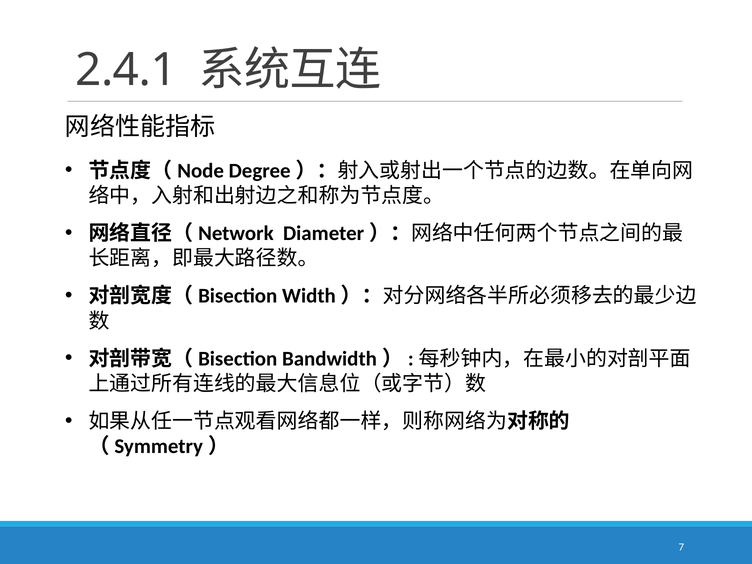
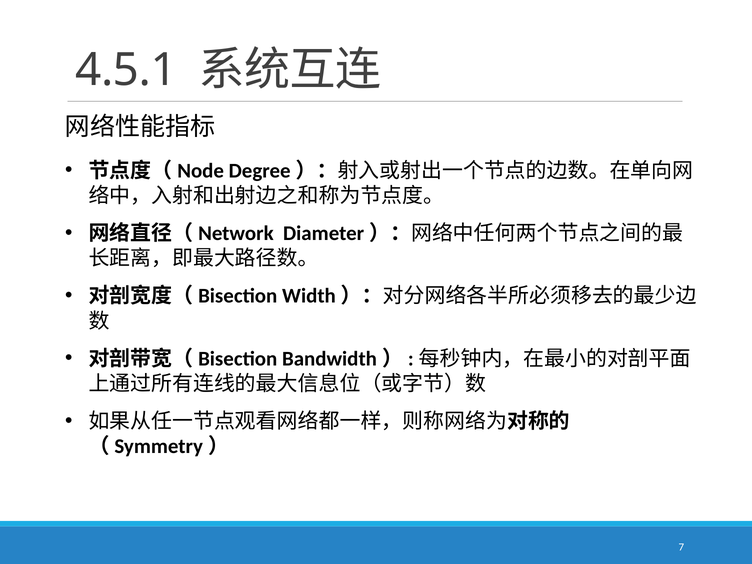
2.4.1: 2.4.1 -> 4.5.1
